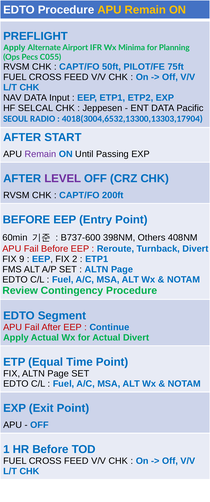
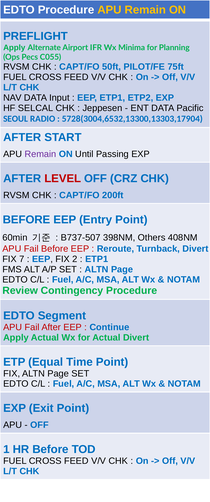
4018(3004,6532,13300,13303,17904: 4018(3004,6532,13300,13303,17904 -> 5728(3004,6532,13300,13303,17904
LEVEL colour: purple -> red
B737-600: B737-600 -> B737-507
9: 9 -> 7
